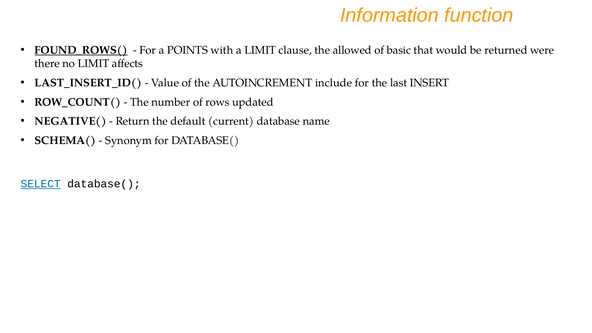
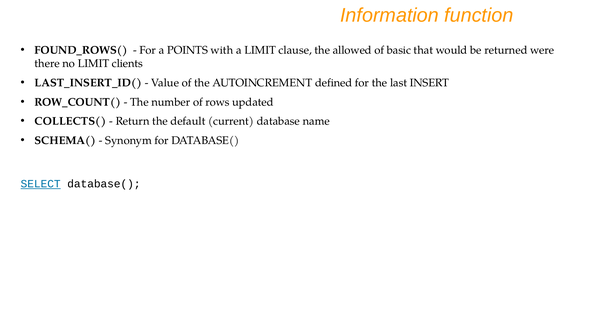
FOUND_ROWS( underline: present -> none
affects: affects -> clients
include: include -> defined
NEGATIVE(: NEGATIVE( -> COLLECTS(
